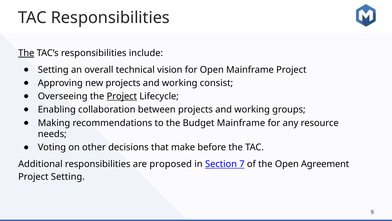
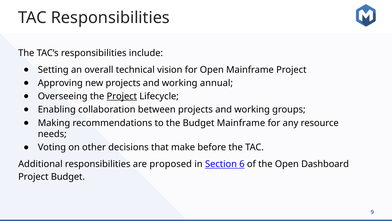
The at (26, 53) underline: present -> none
consist: consist -> annual
7: 7 -> 6
Agreement: Agreement -> Dashboard
Project Setting: Setting -> Budget
